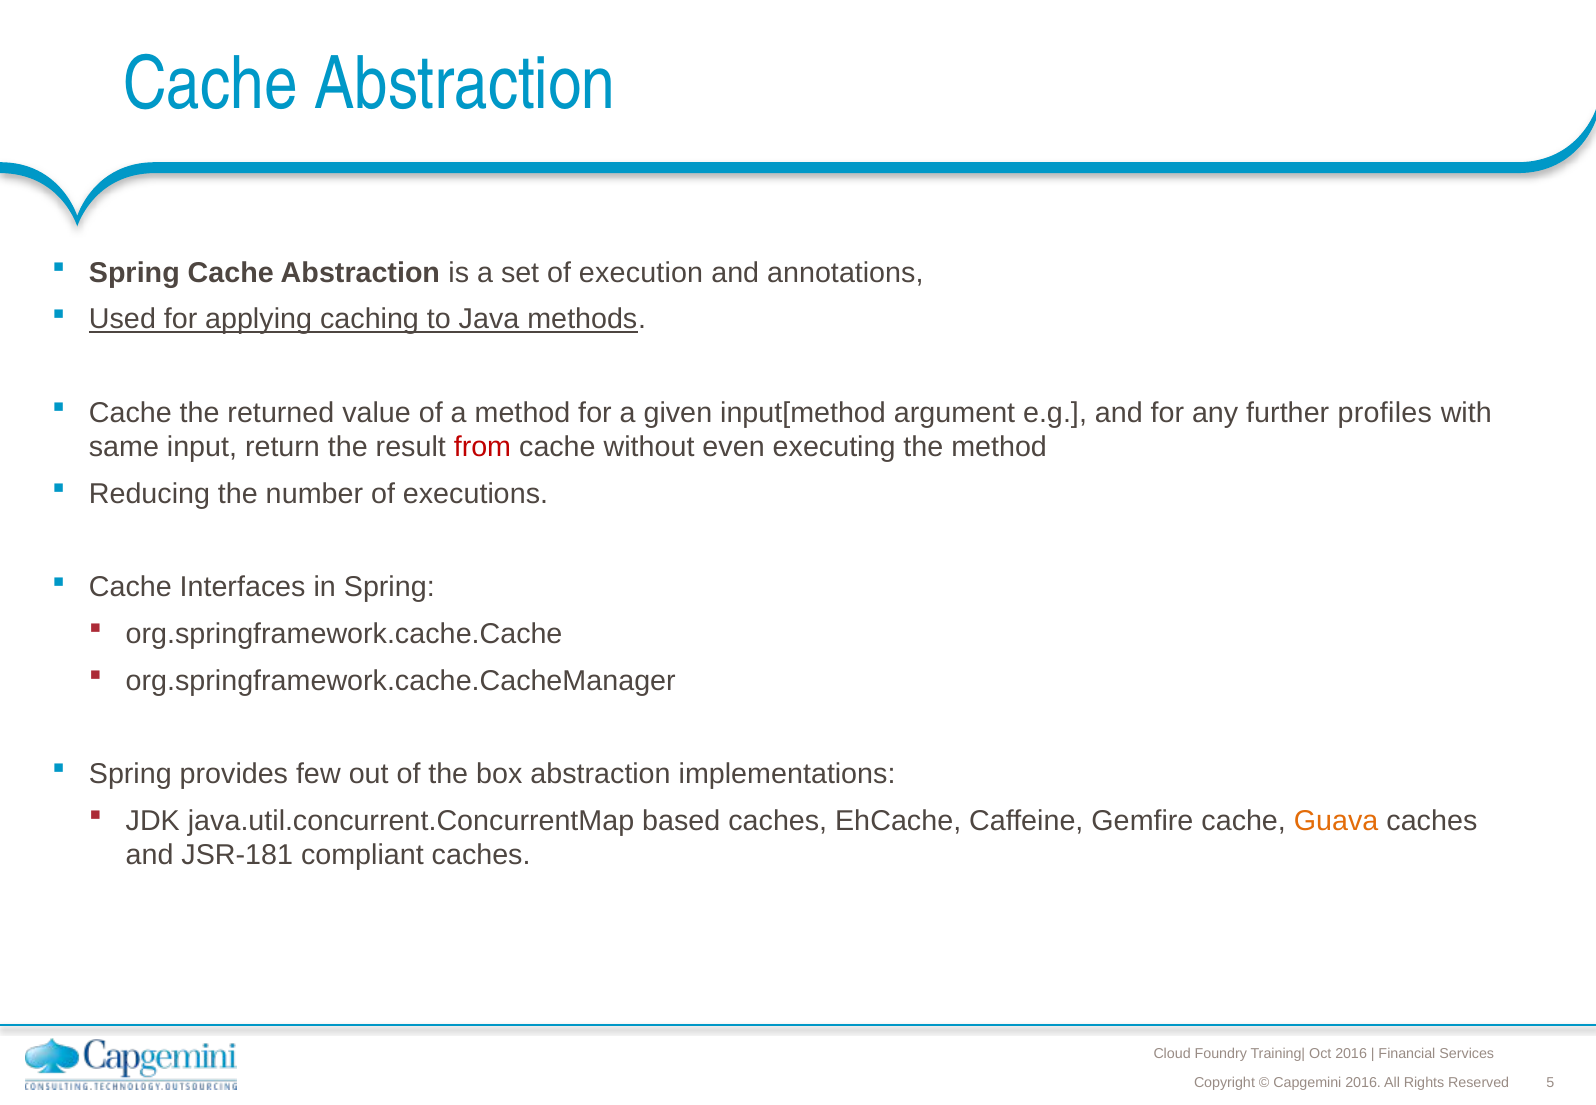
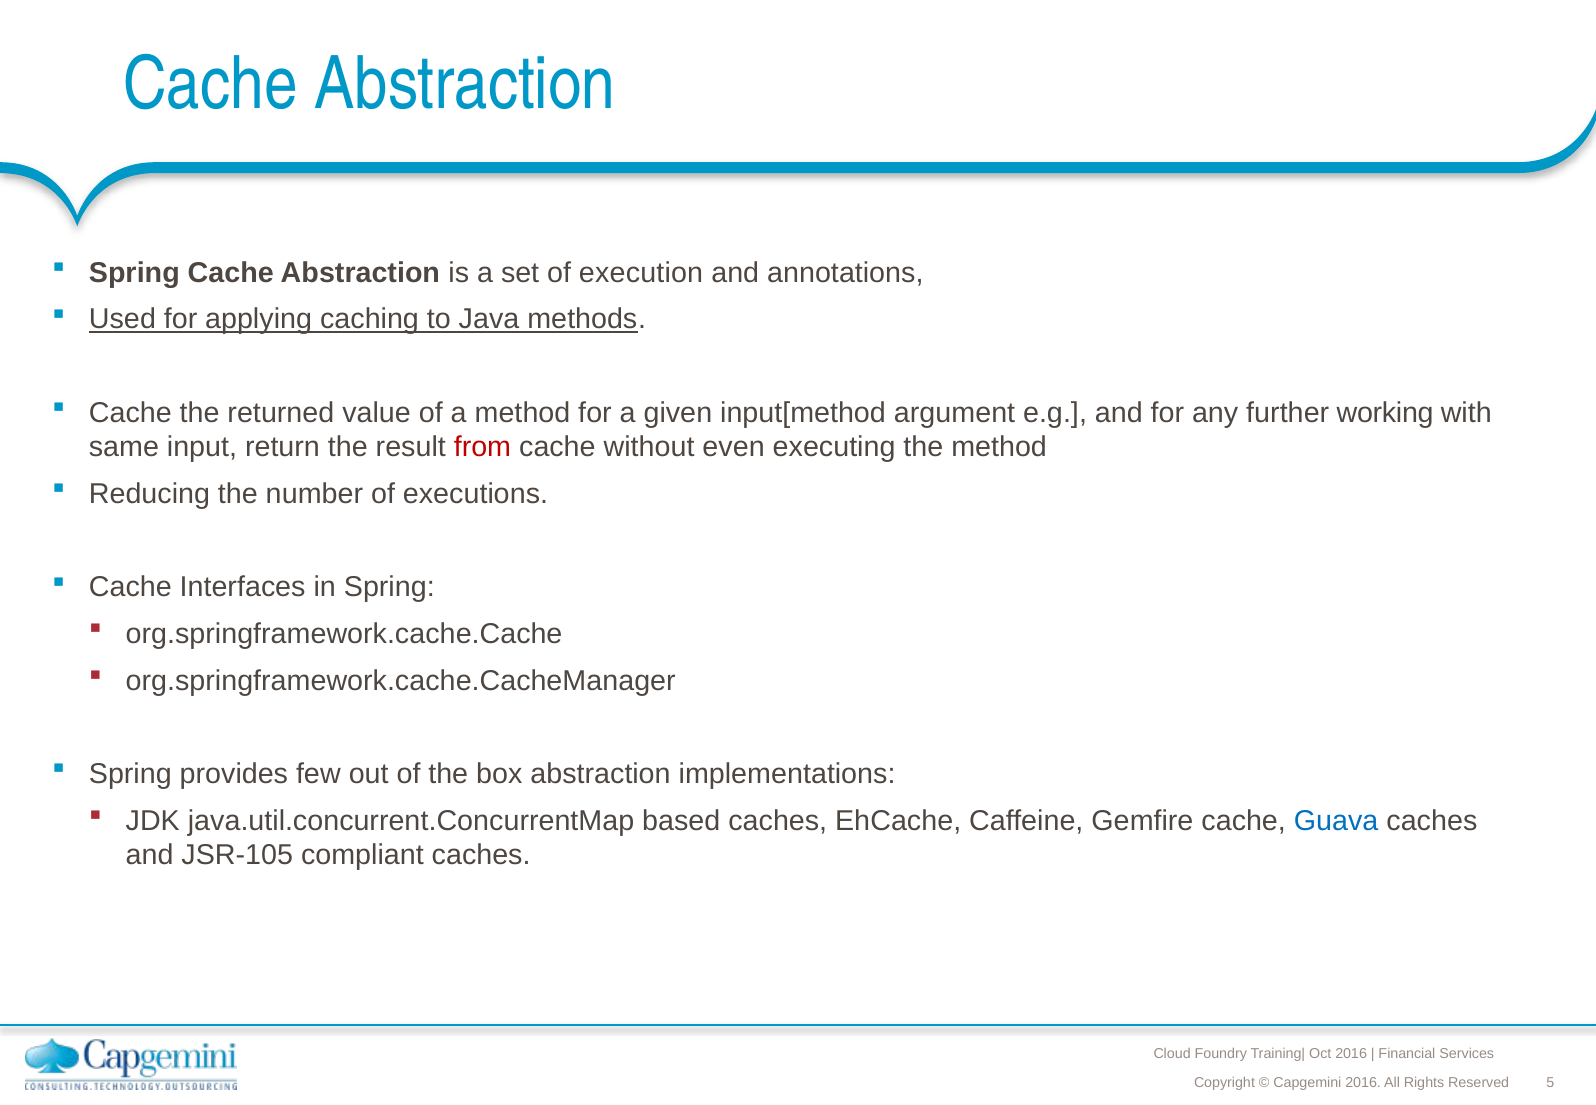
profiles: profiles -> working
Guava colour: orange -> blue
JSR-181: JSR-181 -> JSR-105
